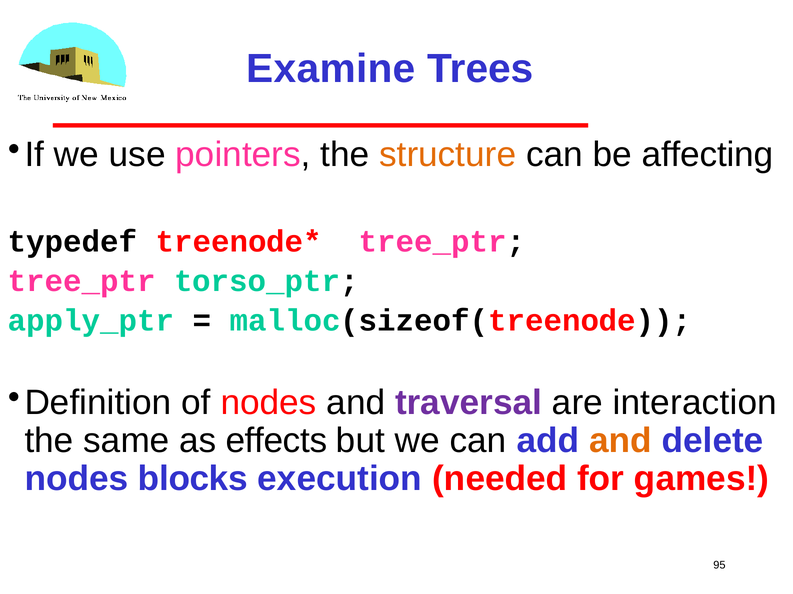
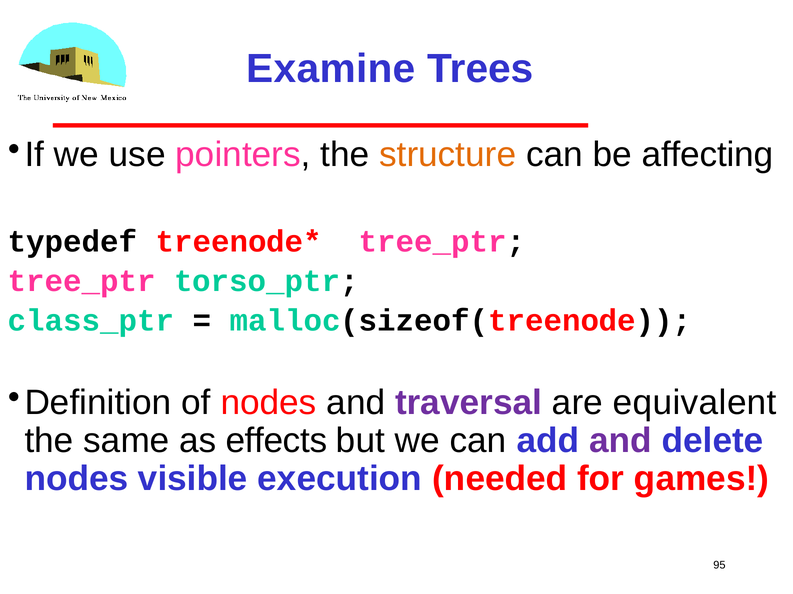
apply_ptr: apply_ptr -> class_ptr
interaction: interaction -> equivalent
and at (621, 441) colour: orange -> purple
blocks: blocks -> visible
